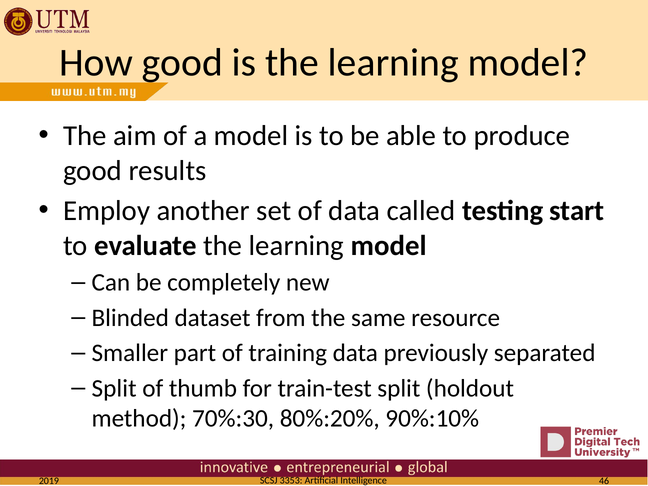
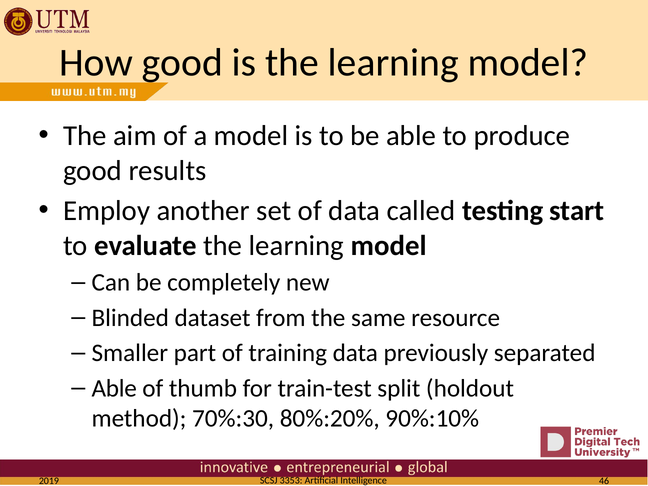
Split at (114, 388): Split -> Able
